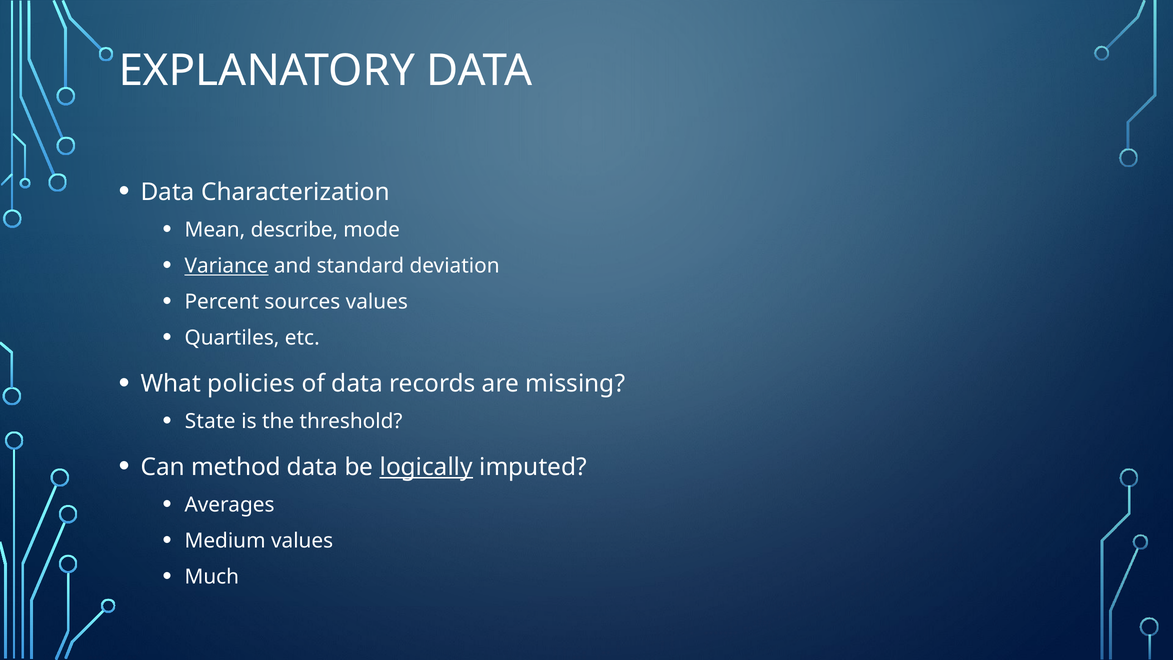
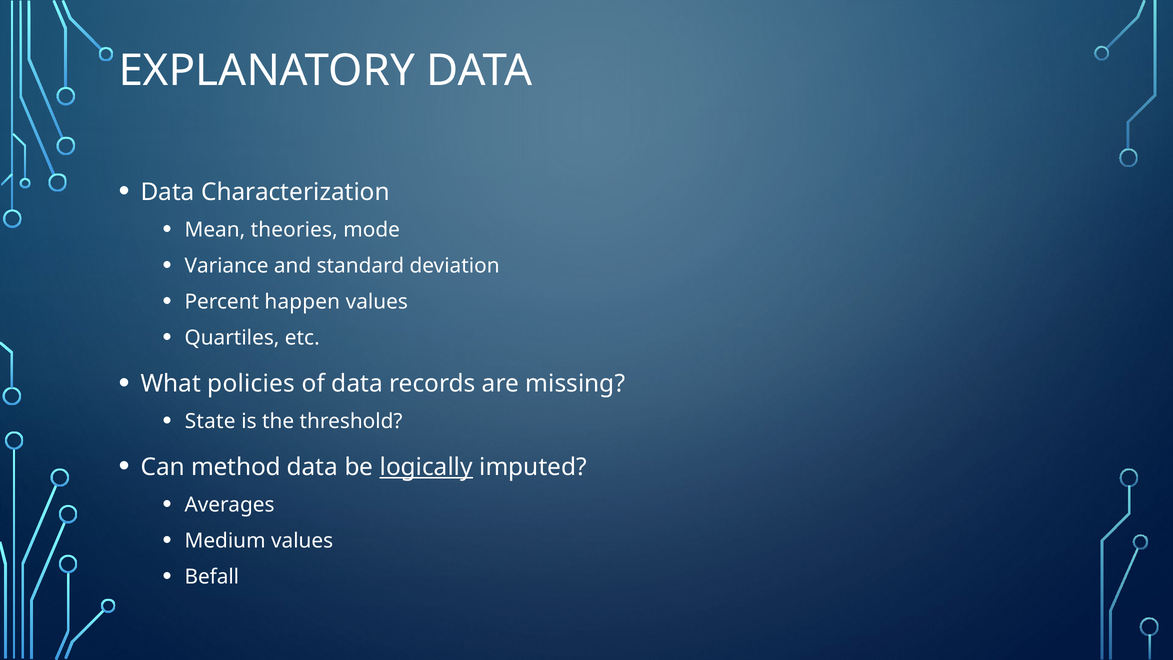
describe: describe -> theories
Variance underline: present -> none
sources: sources -> happen
Much: Much -> Befall
